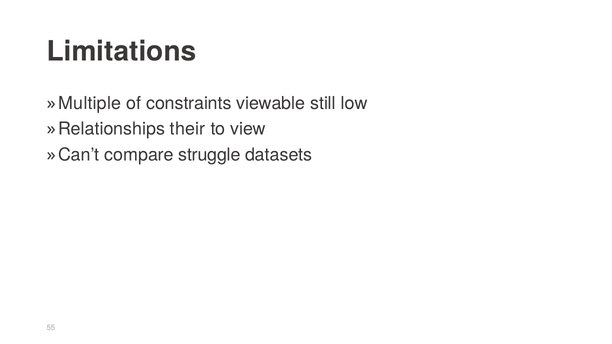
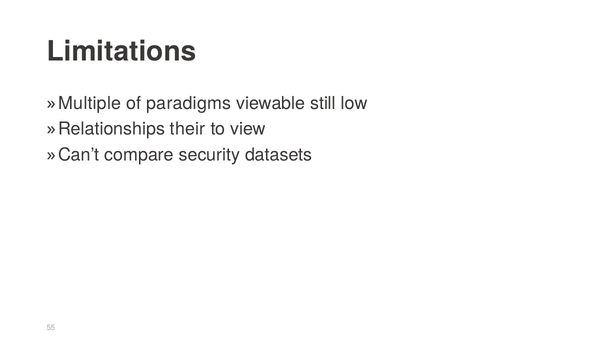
constraints: constraints -> paradigms
struggle: struggle -> security
